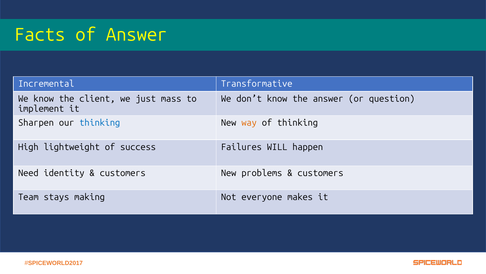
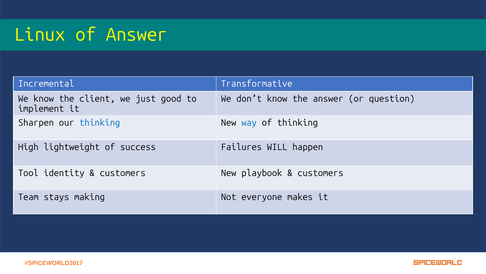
Facts: Facts -> Linux
mass: mass -> good
way colour: orange -> blue
Need: Need -> Tool
problems: problems -> playbook
